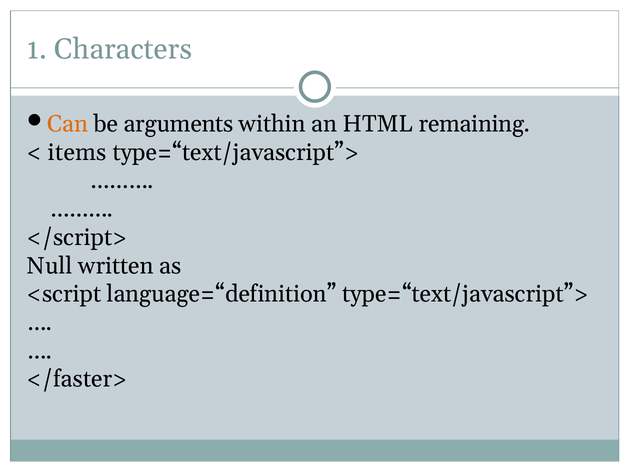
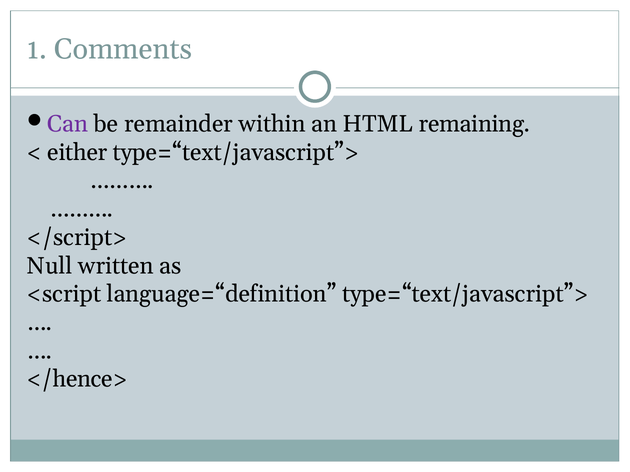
Characters: Characters -> Comments
Can colour: orange -> purple
arguments: arguments -> remainder
items: items -> either
</faster>: </faster> -> </hence>
